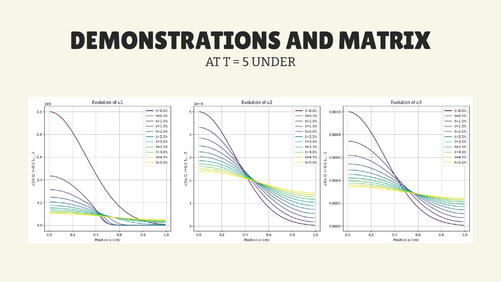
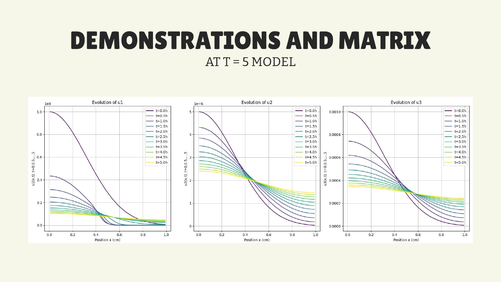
UNDER: UNDER -> MODEL
